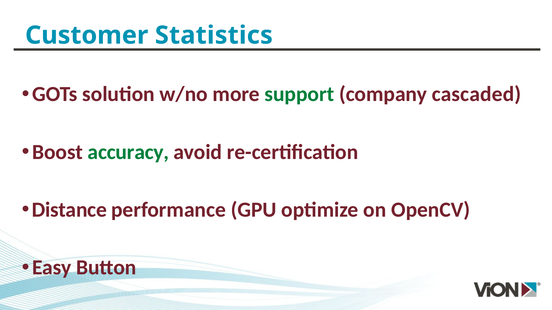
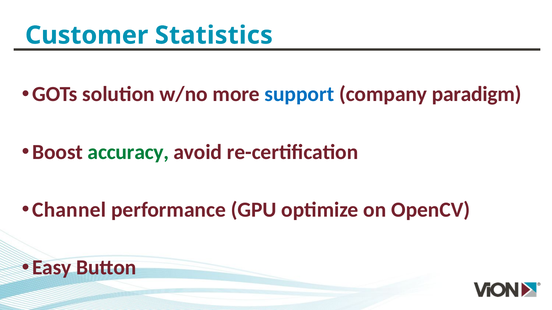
support colour: green -> blue
cascaded: cascaded -> paradigm
Distance: Distance -> Channel
